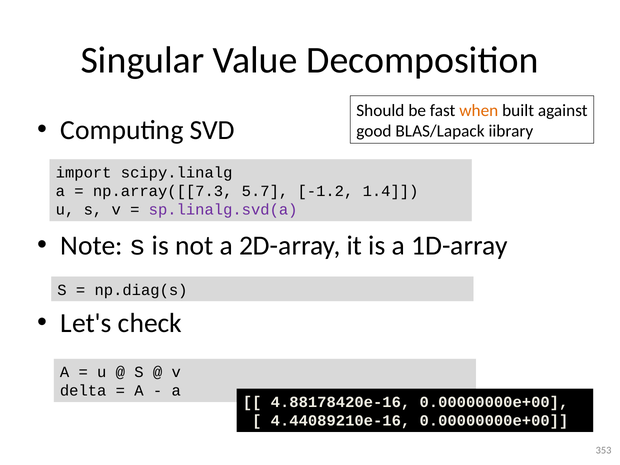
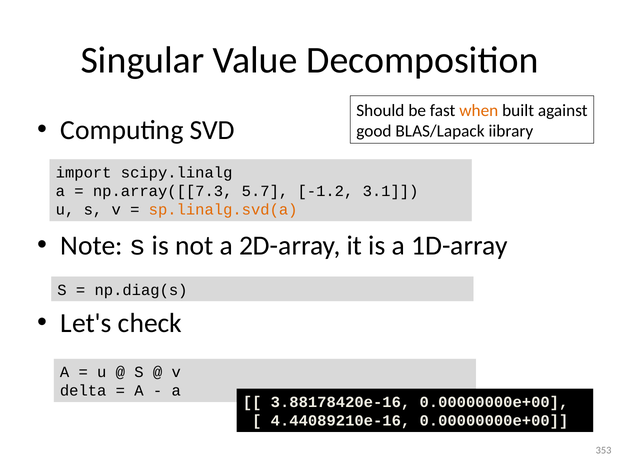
1.4: 1.4 -> 3.1
sp.linalg.svd(a colour: purple -> orange
4.88178420e-16: 4.88178420e-16 -> 3.88178420e-16
